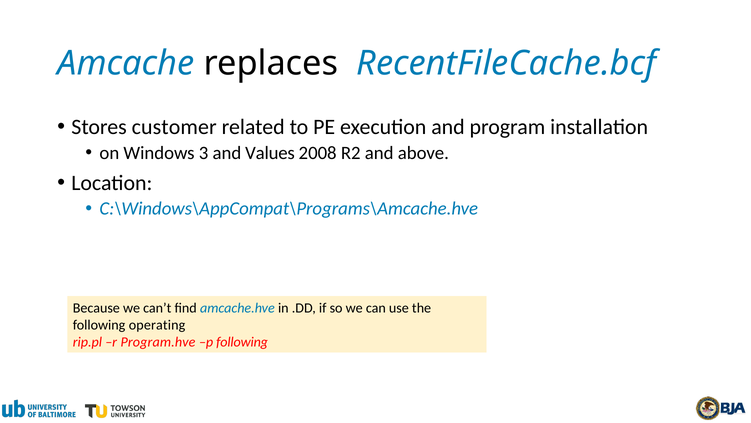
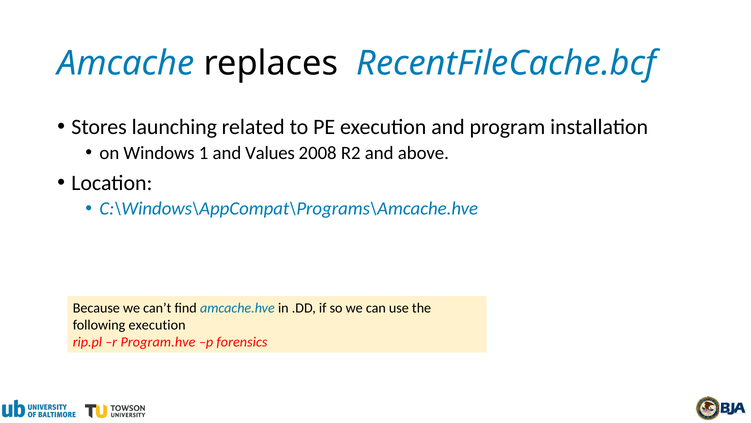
customer: customer -> launching
3: 3 -> 1
following operating: operating -> execution
p following: following -> forensics
